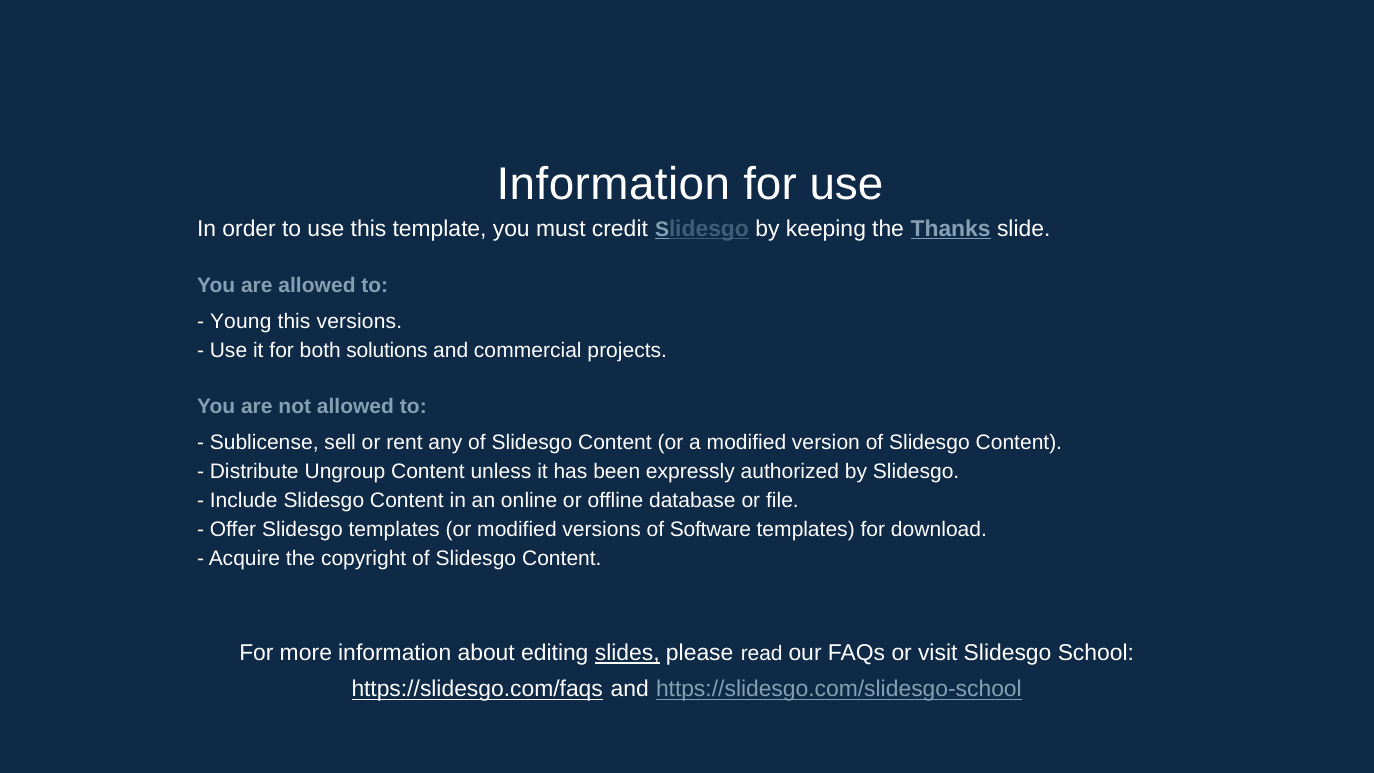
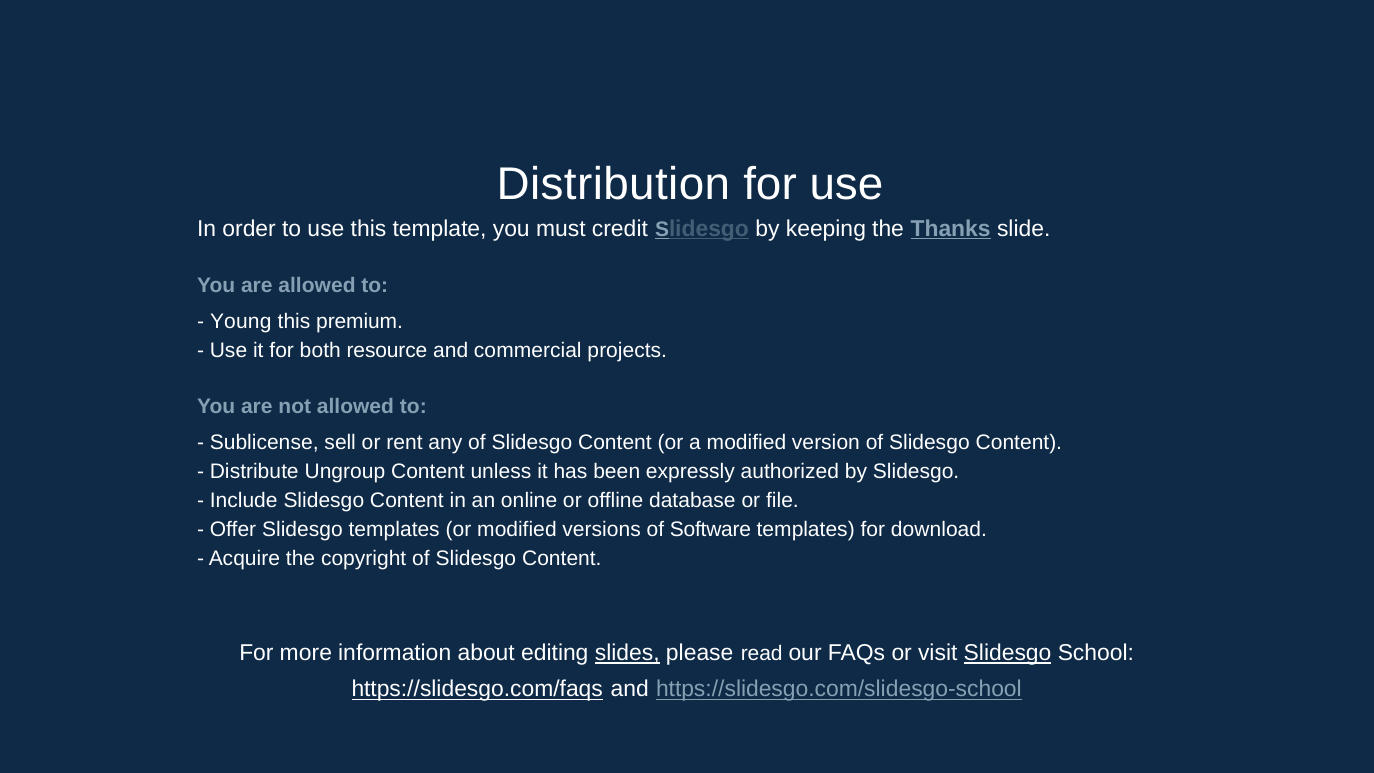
Information at (613, 185): Information -> Distribution
this versions: versions -> premium
solutions: solutions -> resource
Slidesgo at (1008, 653) underline: none -> present
